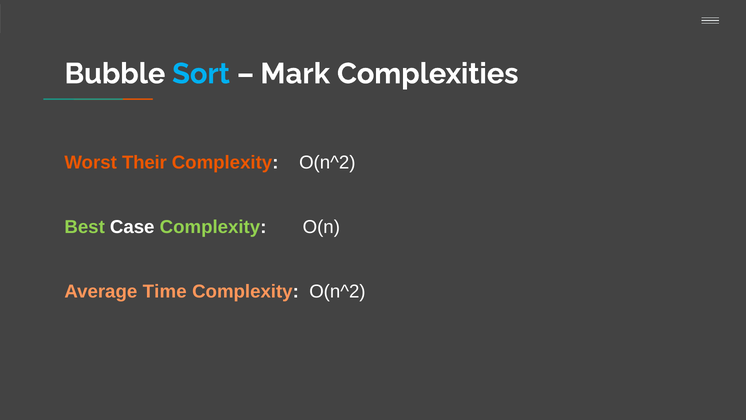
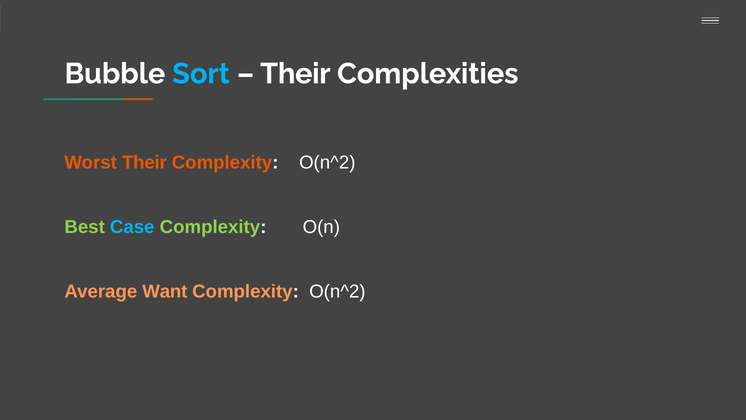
Mark at (295, 74): Mark -> Their
Case colour: white -> light blue
Time: Time -> Want
